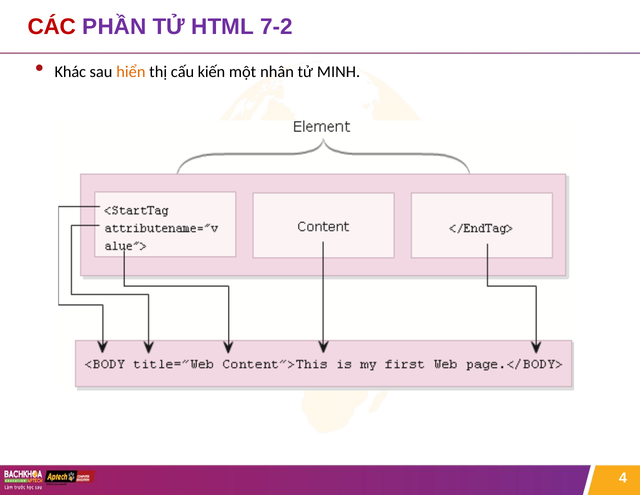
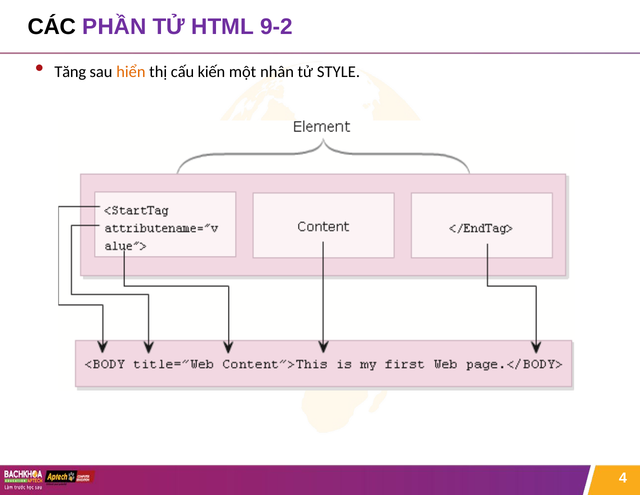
CÁC colour: red -> black
7-2: 7-2 -> 9-2
Khác: Khác -> Tăng
MINH: MINH -> STYLE
